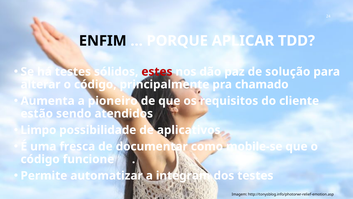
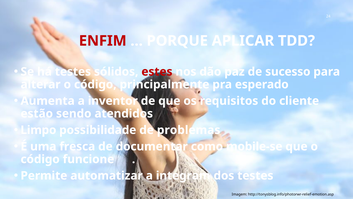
ENFIM colour: black -> red
solução: solução -> sucesso
chamado: chamado -> esperado
pioneiro: pioneiro -> inventor
aplicativos: aplicativos -> problemas
